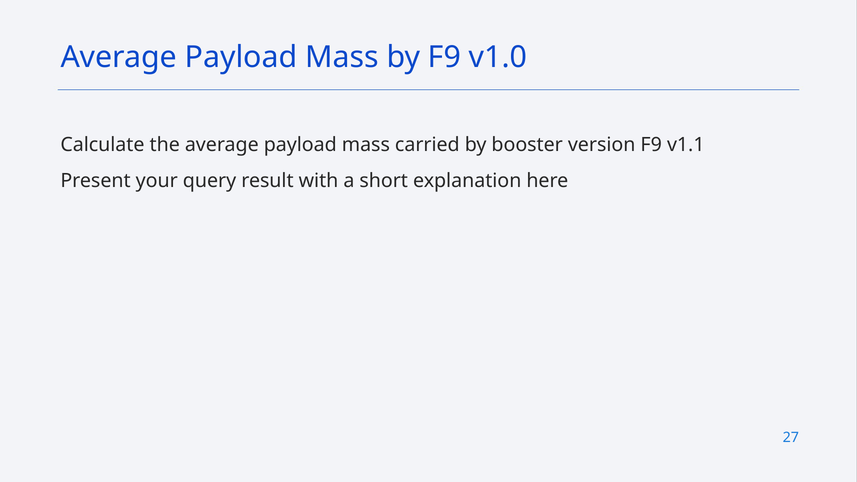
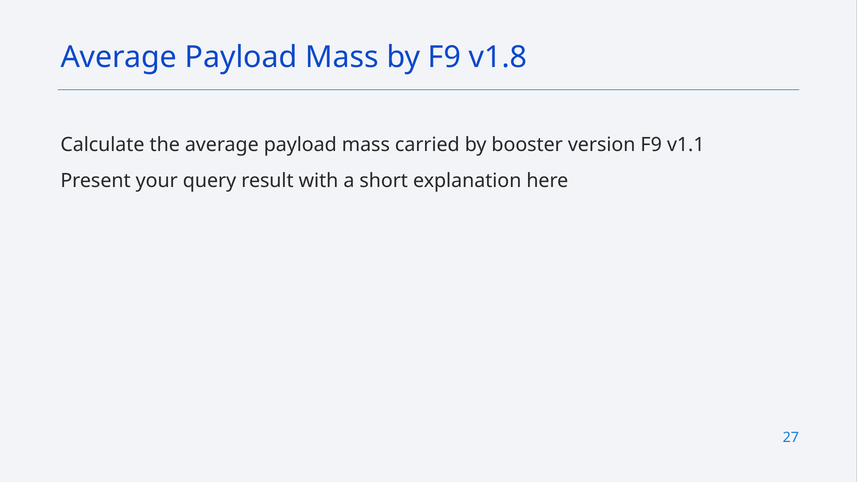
v1.0: v1.0 -> v1.8
